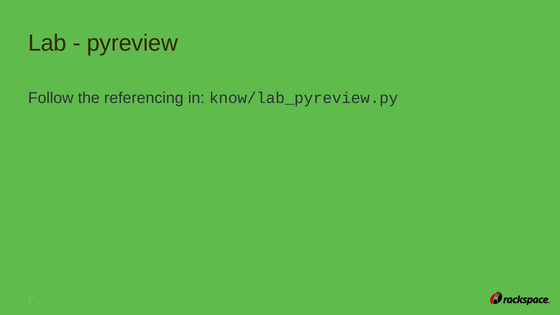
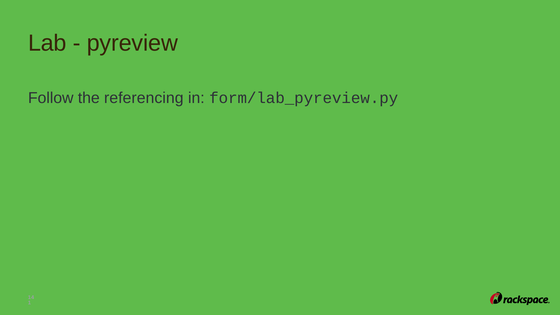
know/lab_pyreview.py: know/lab_pyreview.py -> form/lab_pyreview.py
